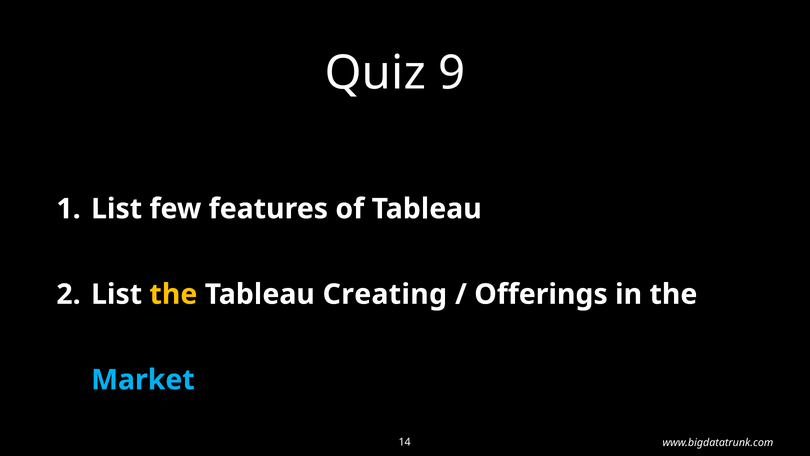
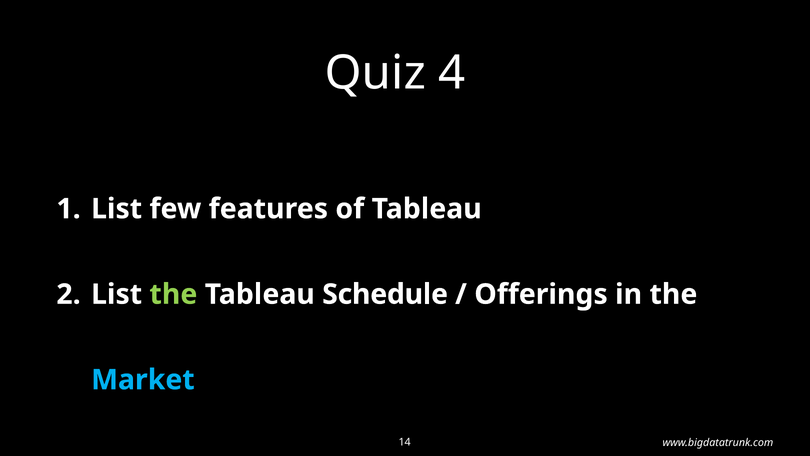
9: 9 -> 4
the at (173, 294) colour: yellow -> light green
Creating: Creating -> Schedule
